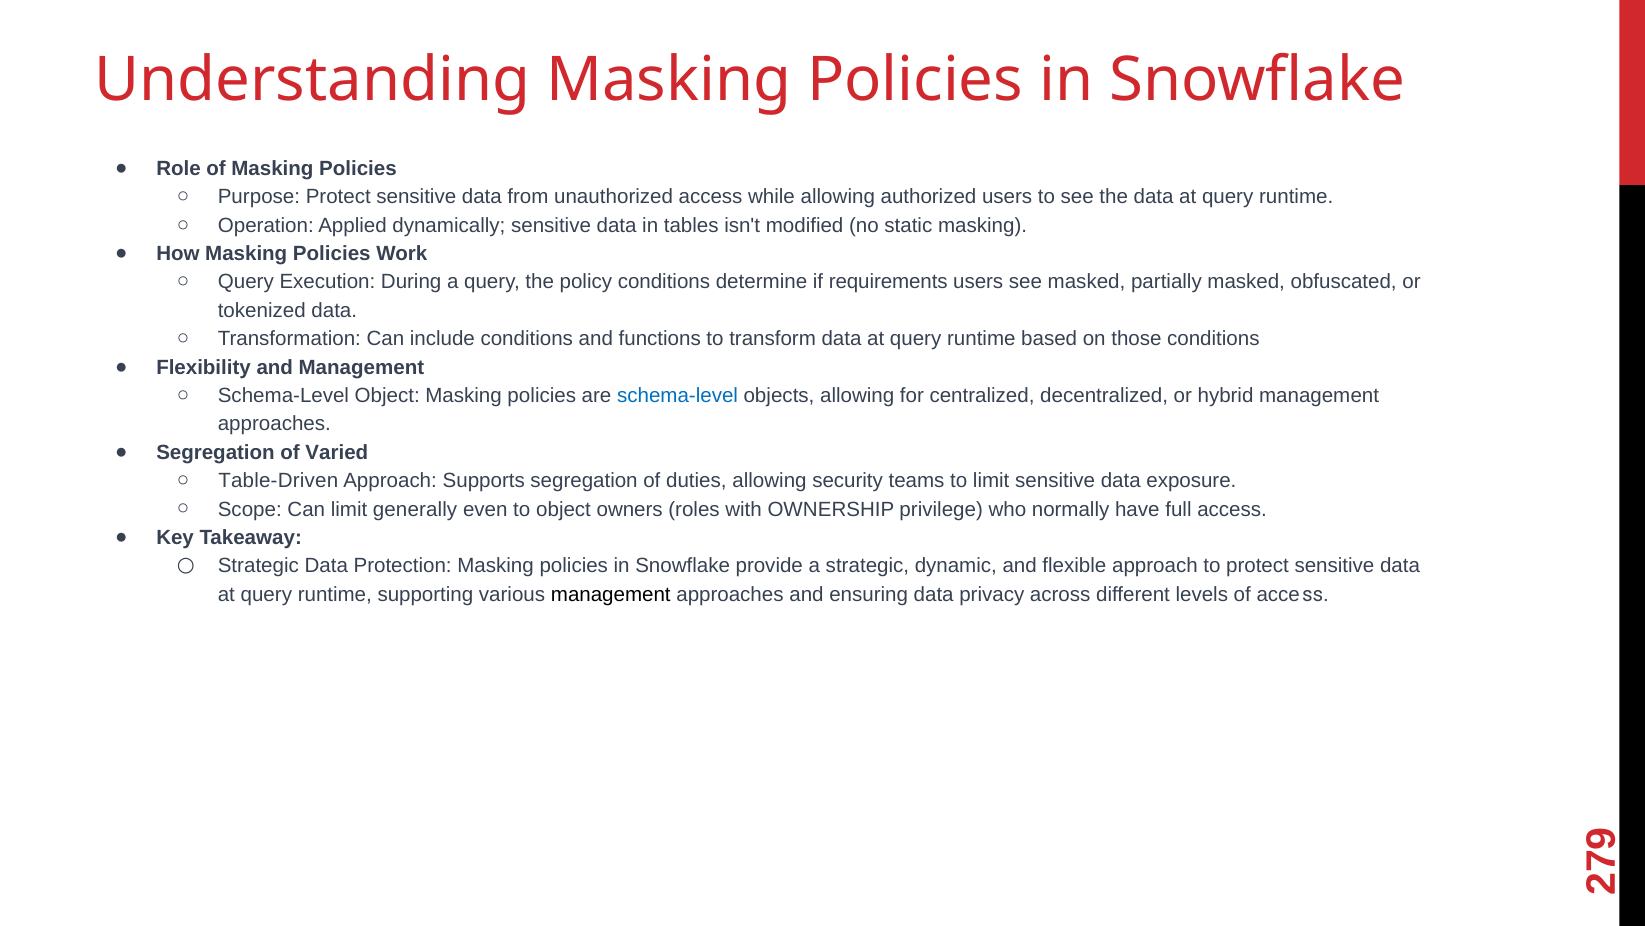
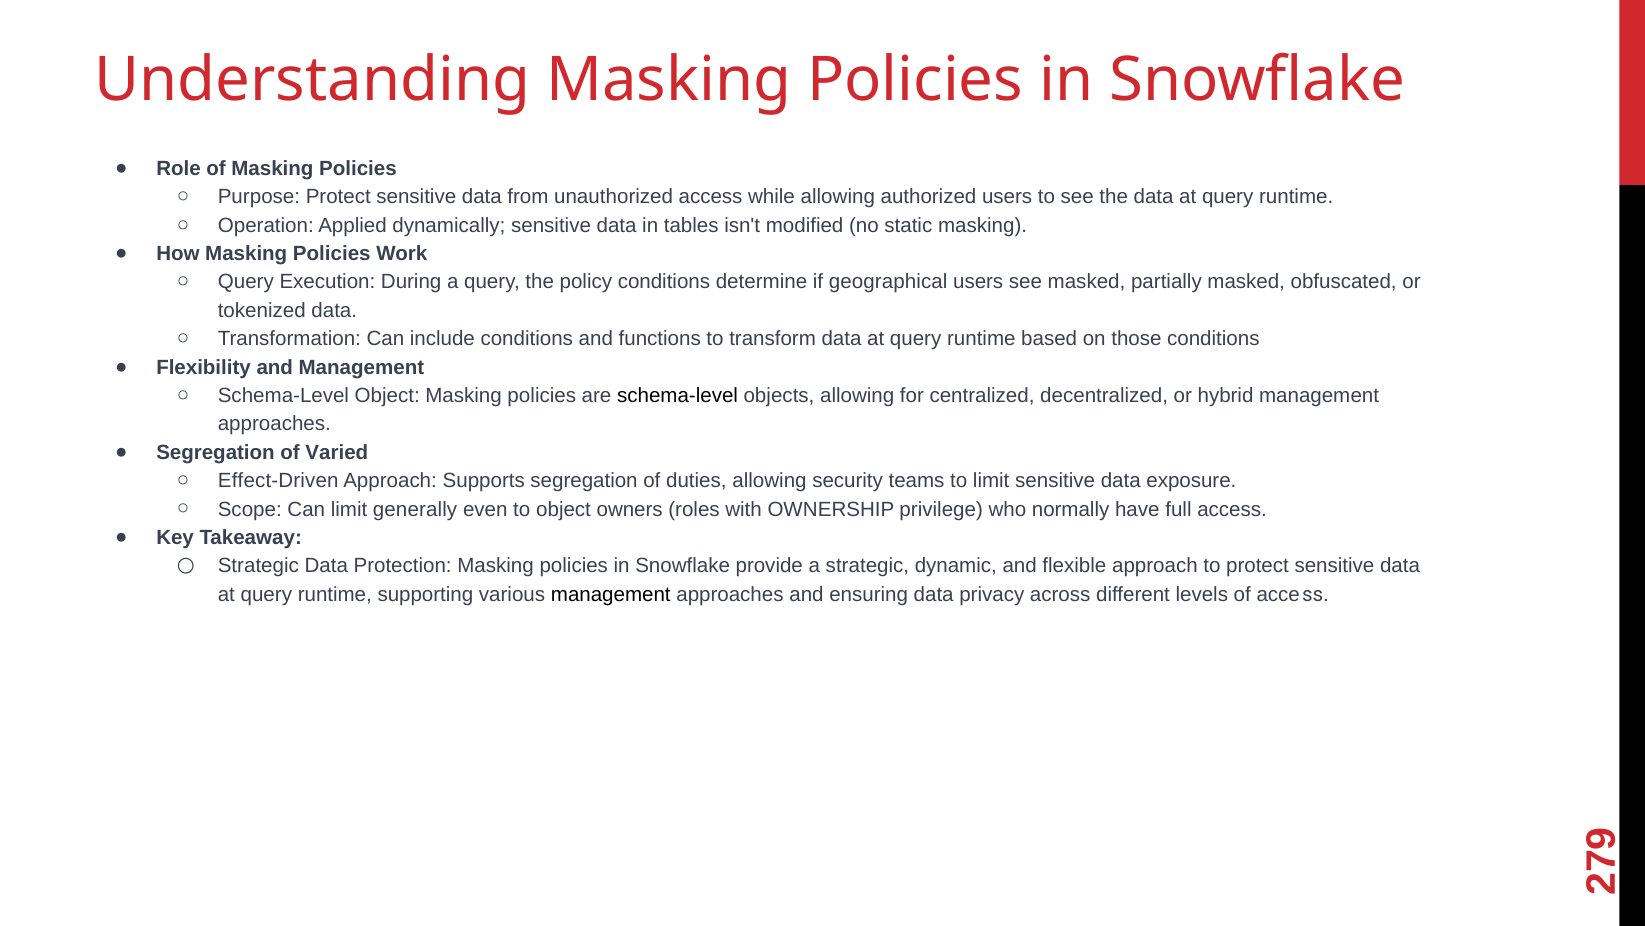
requirements: requirements -> geographical
schema-level at (678, 395) colour: blue -> black
Table-Driven: Table-Driven -> Effect-Driven
